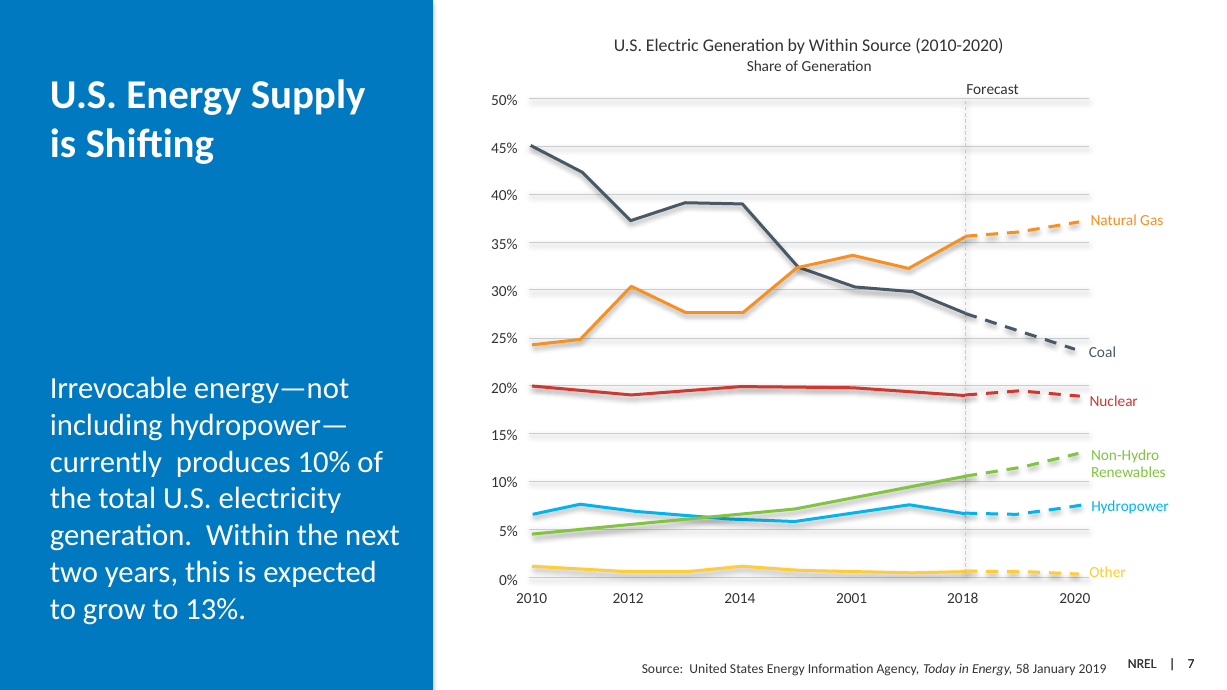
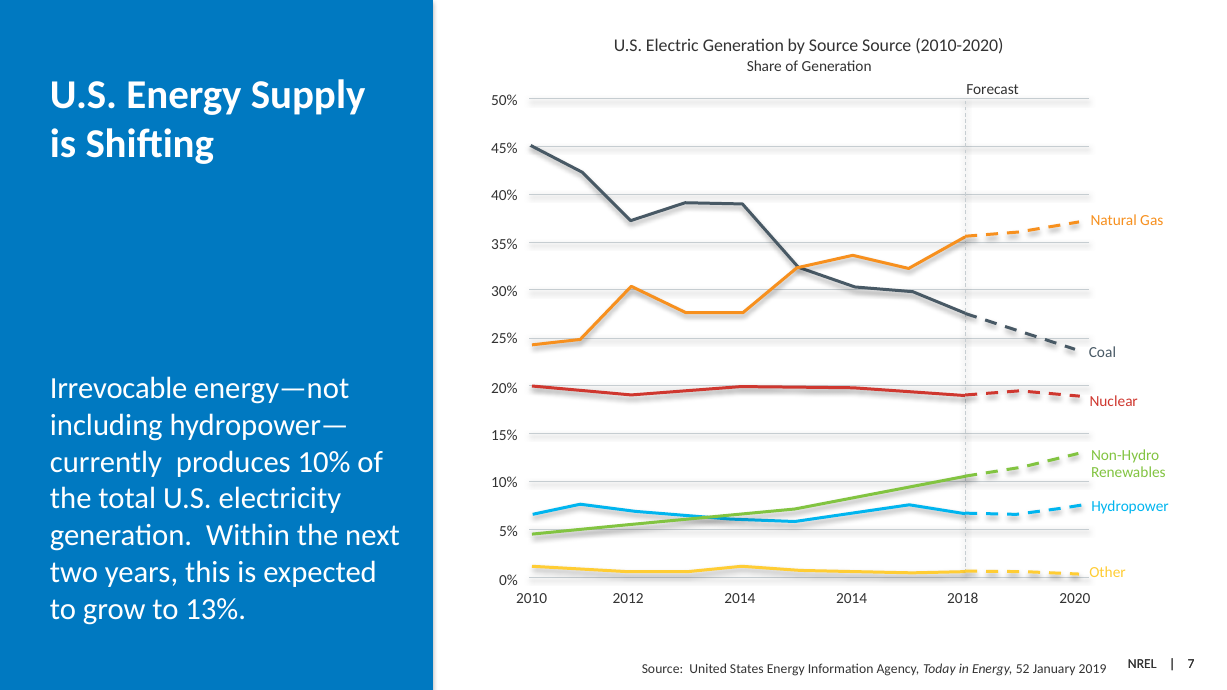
by Within: Within -> Source
2014 2001: 2001 -> 2014
58: 58 -> 52
